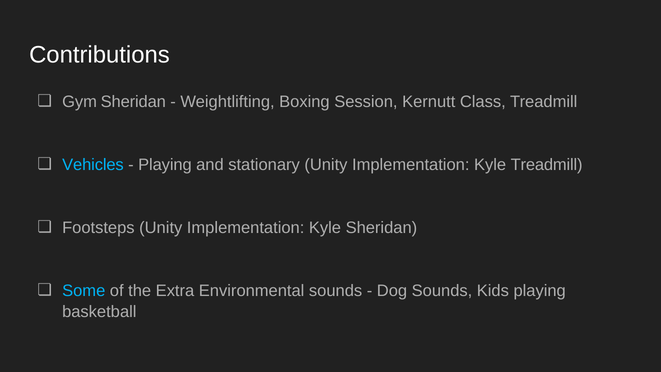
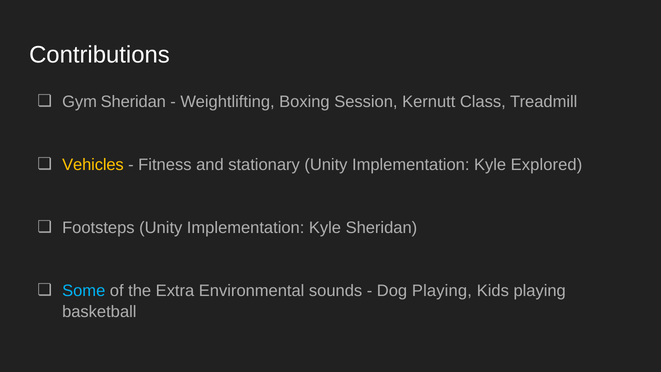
Vehicles colour: light blue -> yellow
Playing at (165, 165): Playing -> Fitness
Kyle Treadmill: Treadmill -> Explored
Dog Sounds: Sounds -> Playing
